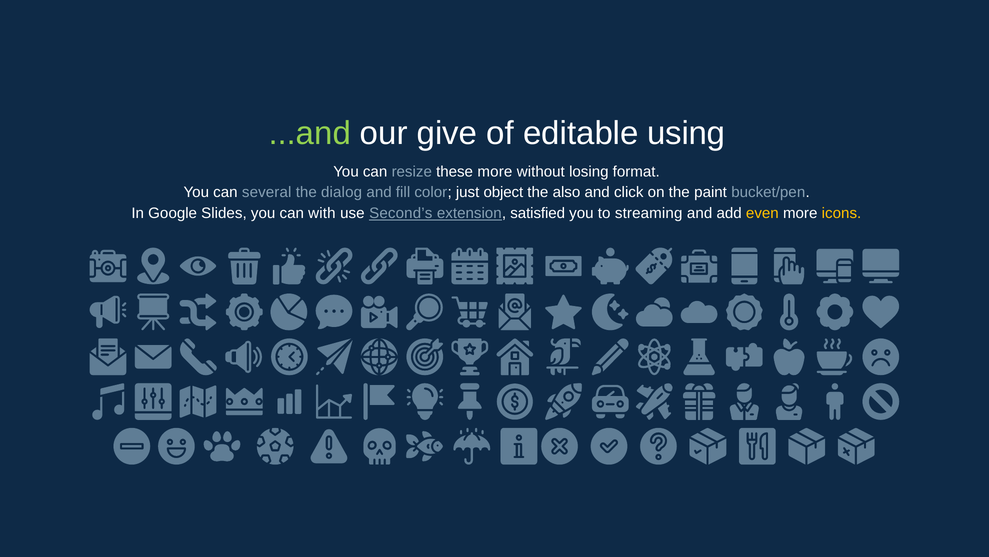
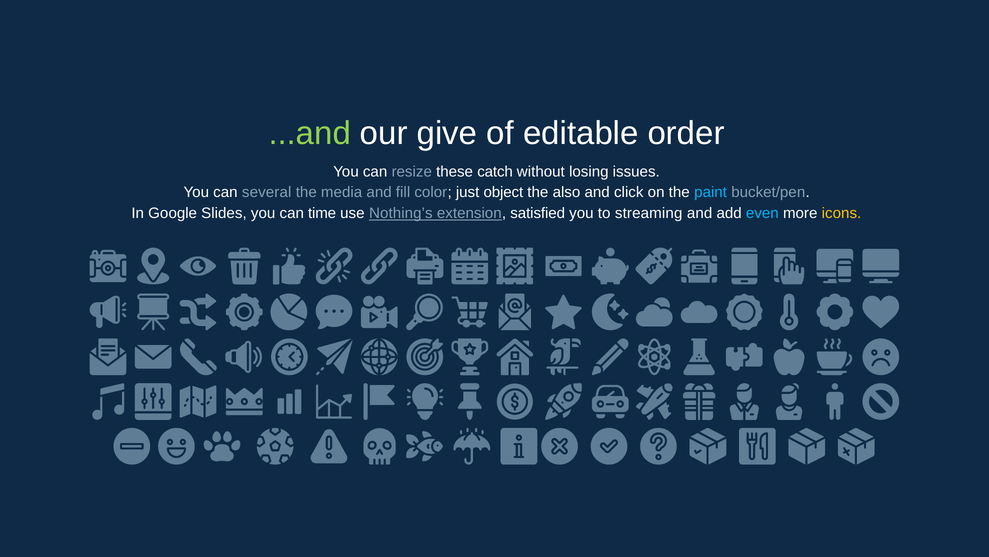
using: using -> order
these more: more -> catch
format: format -> issues
dialog: dialog -> media
paint colour: white -> light blue
with: with -> time
Second’s: Second’s -> Nothing’s
even colour: yellow -> light blue
